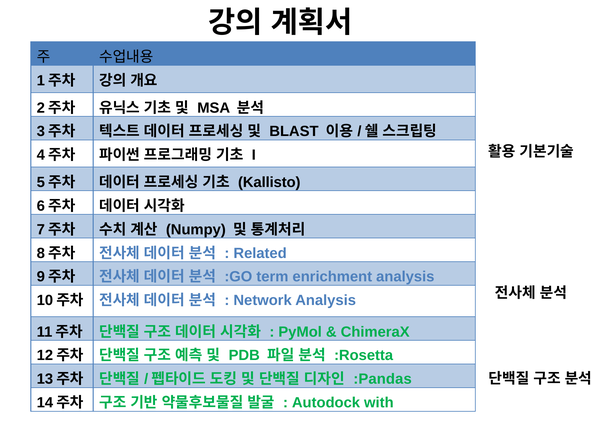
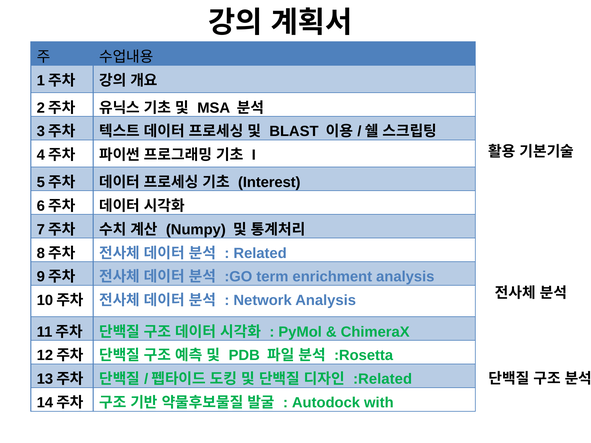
Kallisto: Kallisto -> Interest
:Pandas: :Pandas -> :Related
